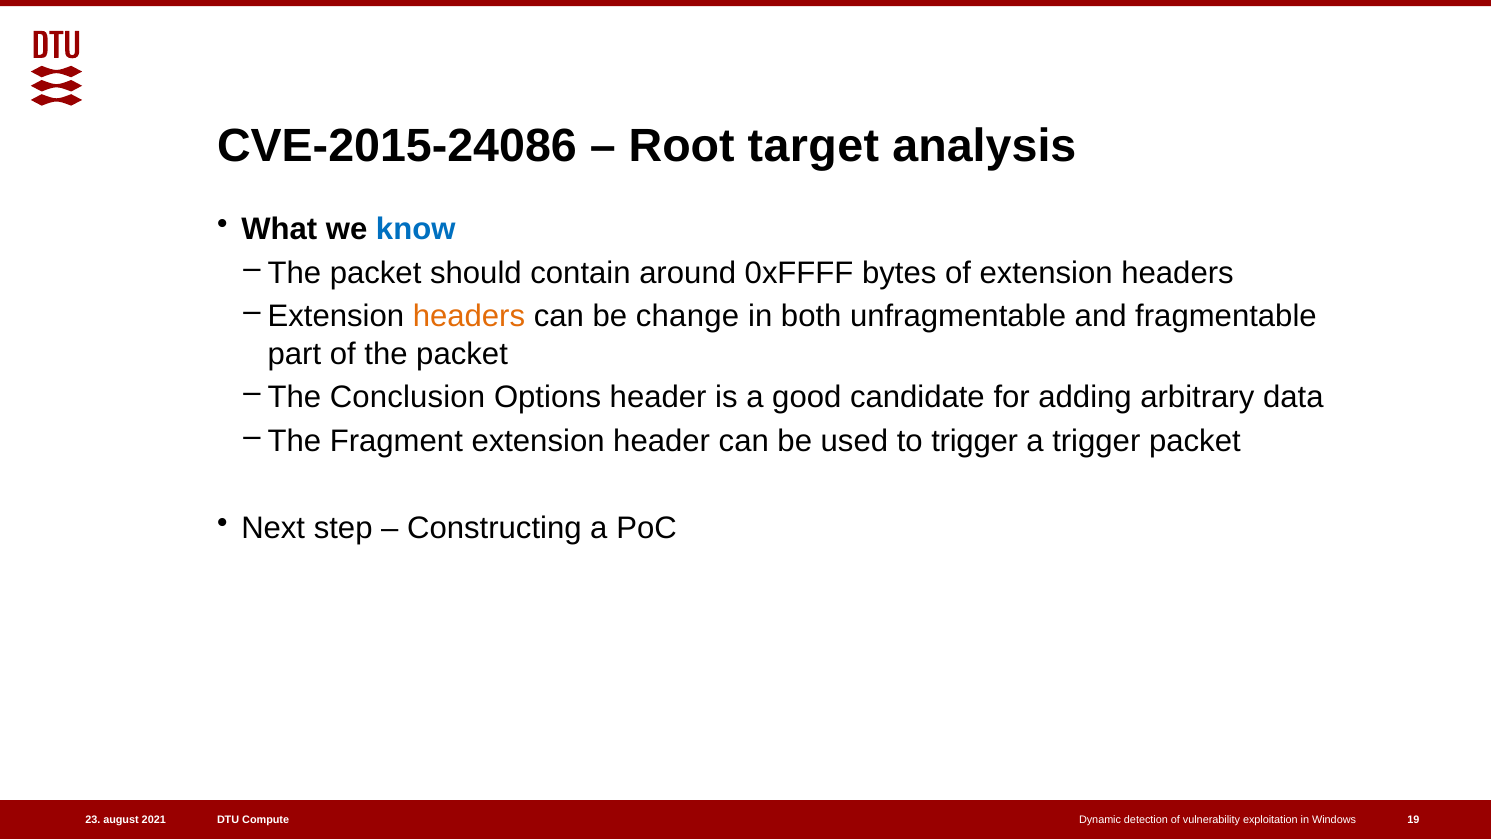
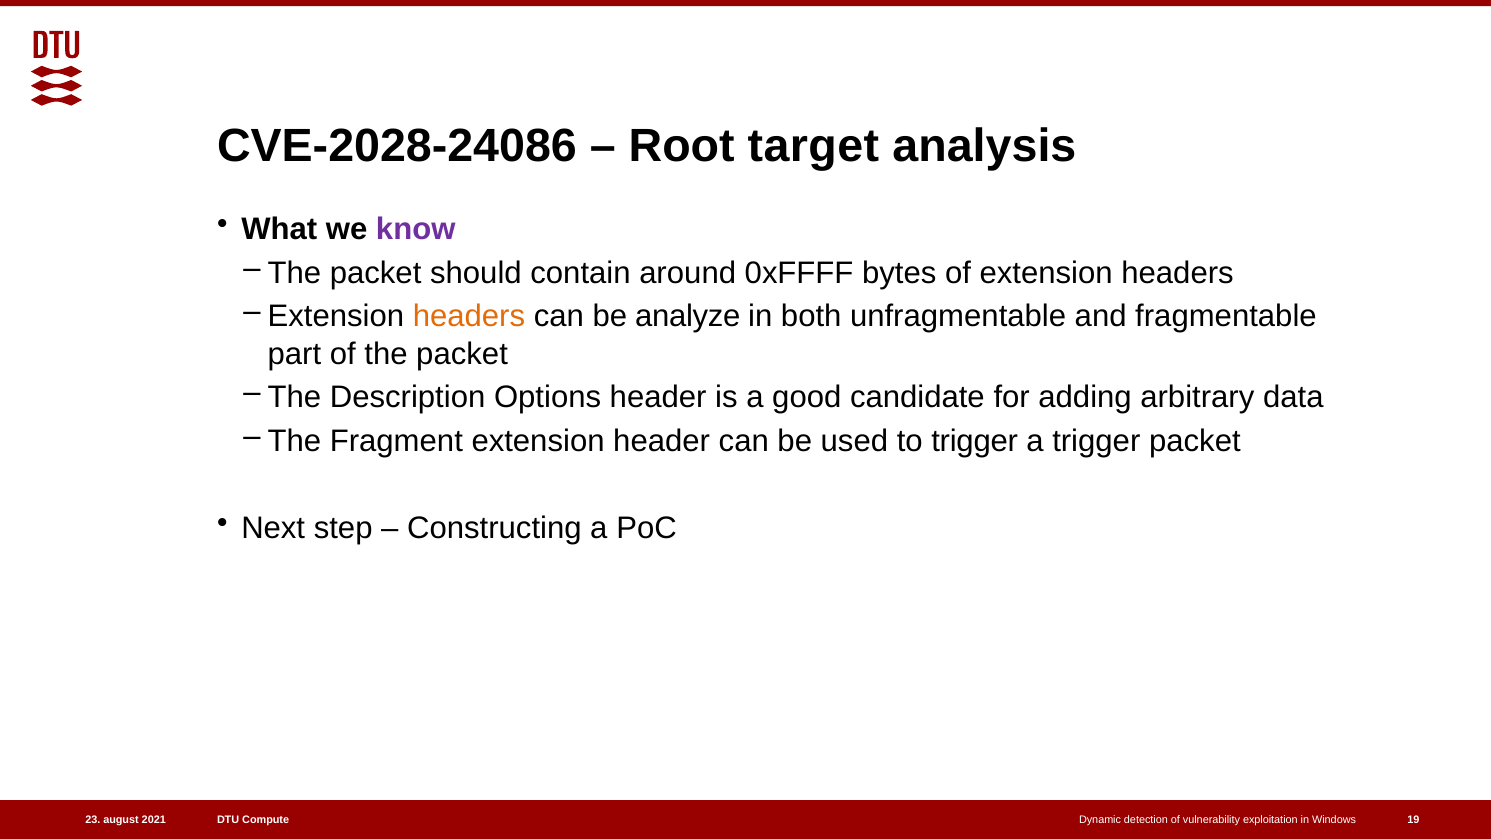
CVE-2015-24086: CVE-2015-24086 -> CVE-2028-24086
know colour: blue -> purple
change: change -> analyze
Conclusion: Conclusion -> Description
